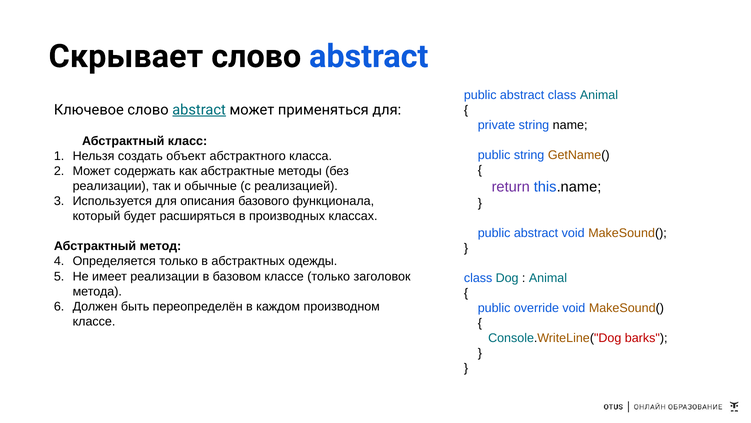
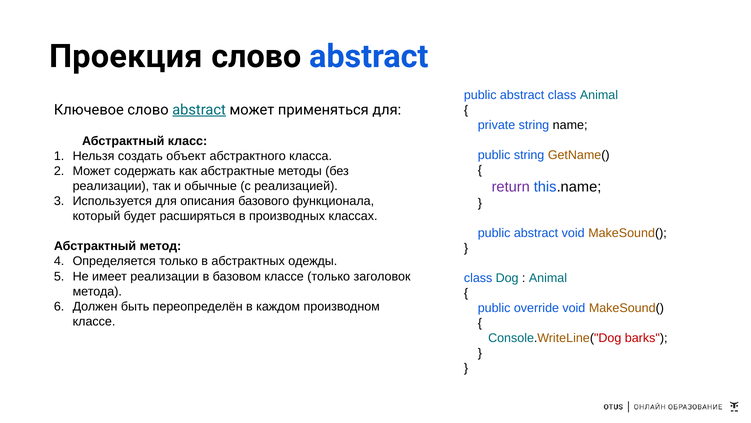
Скрывает: Скрывает -> Проекция
